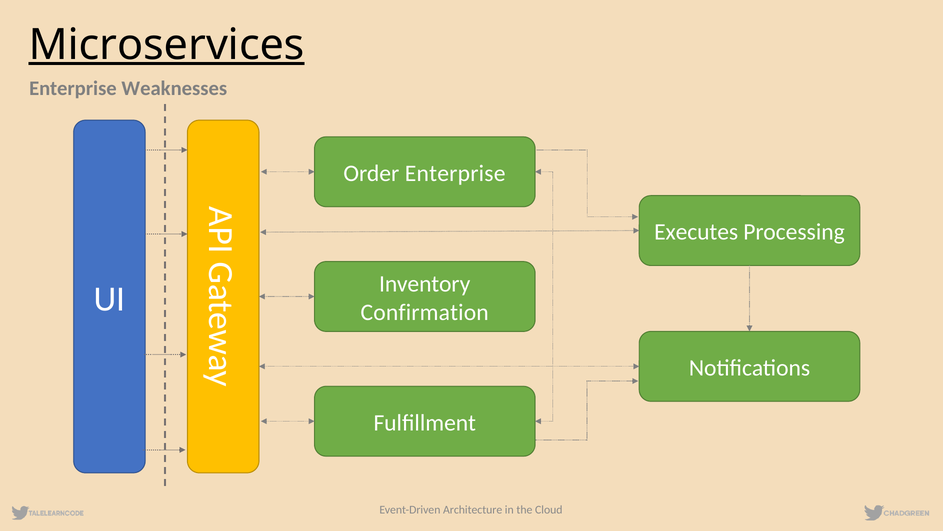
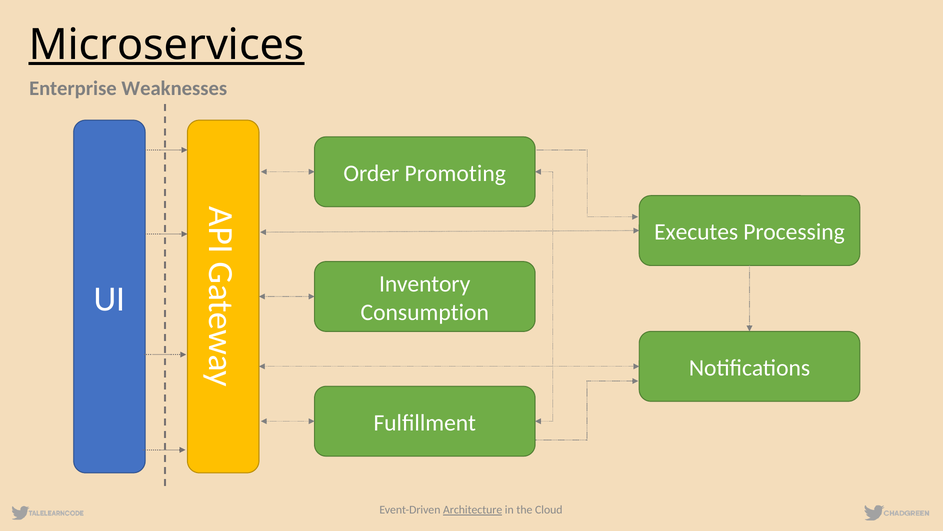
Order Enterprise: Enterprise -> Promoting
Confirmation: Confirmation -> Consumption
Architecture underline: none -> present
